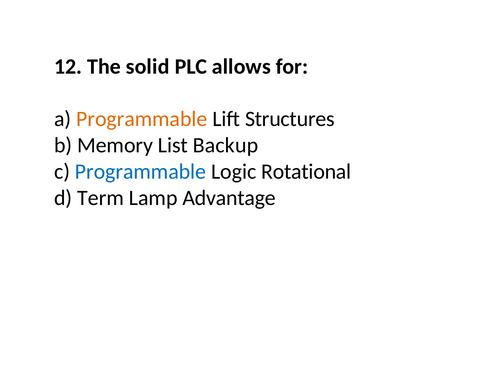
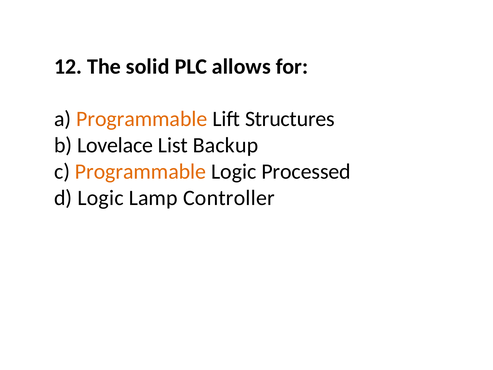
Memory: Memory -> Lovelace
Programmable at (141, 172) colour: blue -> orange
Rotational: Rotational -> Processed
d Term: Term -> Logic
Advantage: Advantage -> Controller
